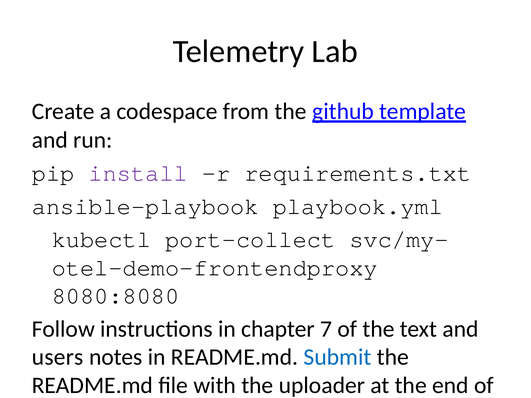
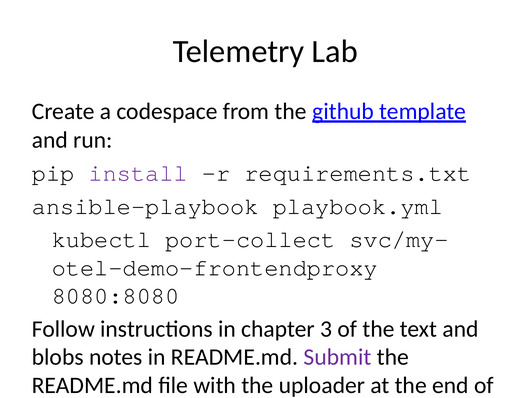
7: 7 -> 3
users: users -> blobs
Submit colour: blue -> purple
